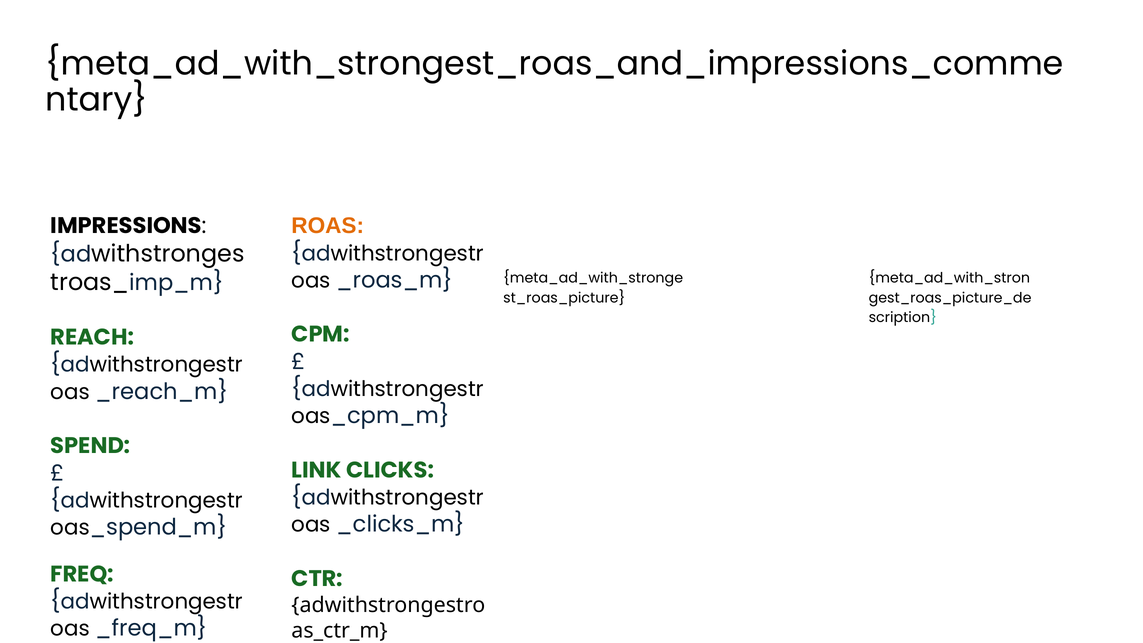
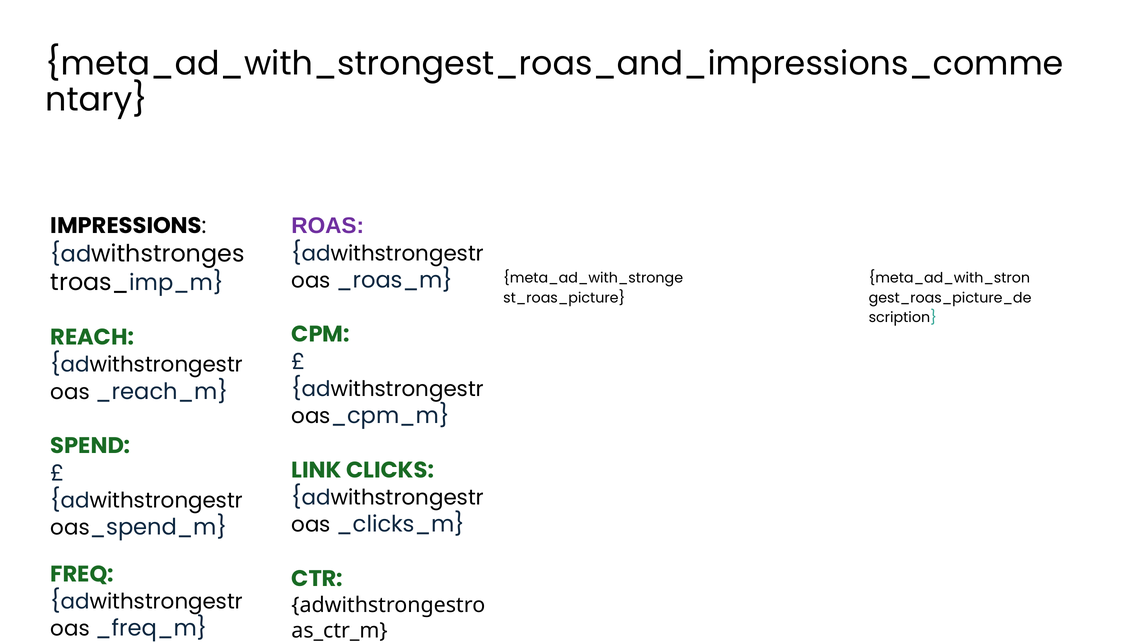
ROAS colour: orange -> purple
